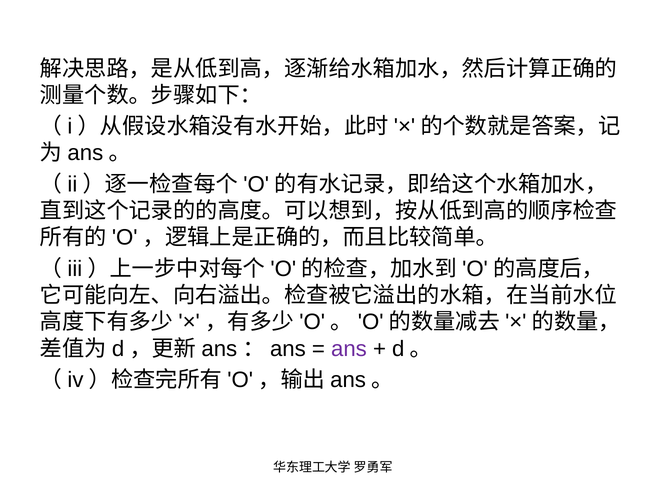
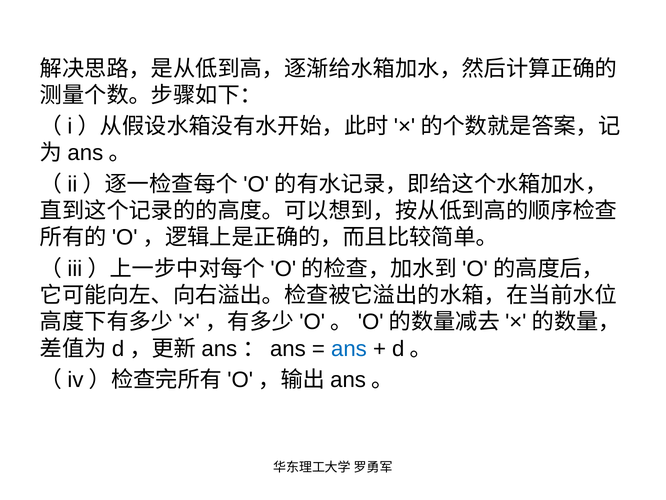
ans colour: purple -> blue
